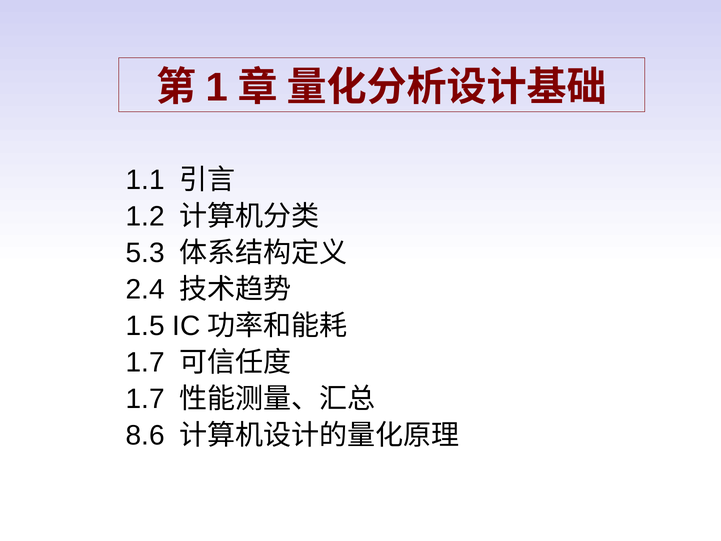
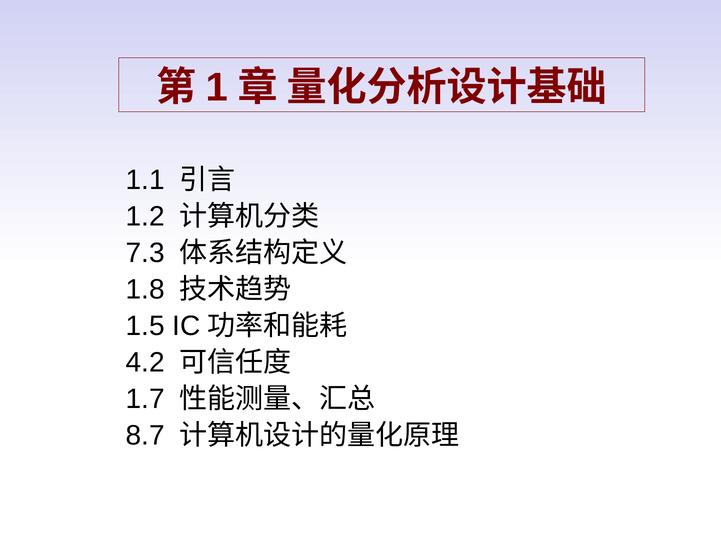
5.3: 5.3 -> 7.3
2.4: 2.4 -> 1.8
1.7 at (145, 362): 1.7 -> 4.2
8.6: 8.6 -> 8.7
